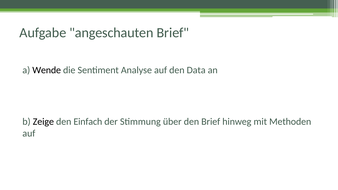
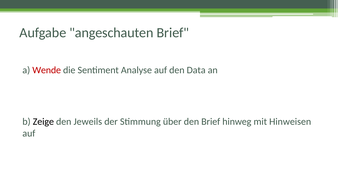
Wende colour: black -> red
Einfach: Einfach -> Jeweils
Methoden: Methoden -> Hinweisen
